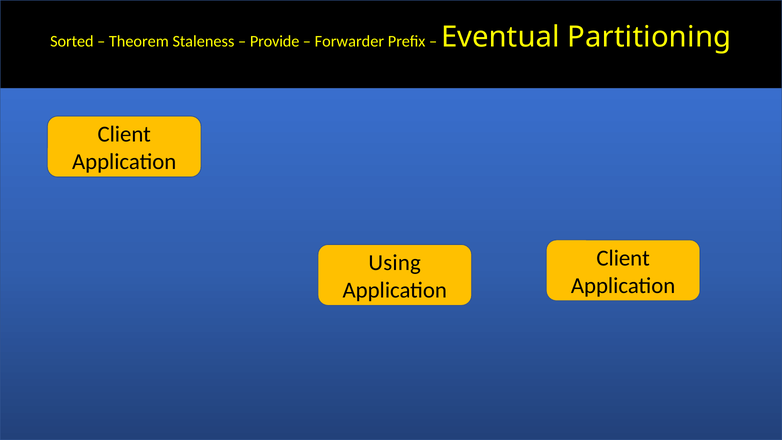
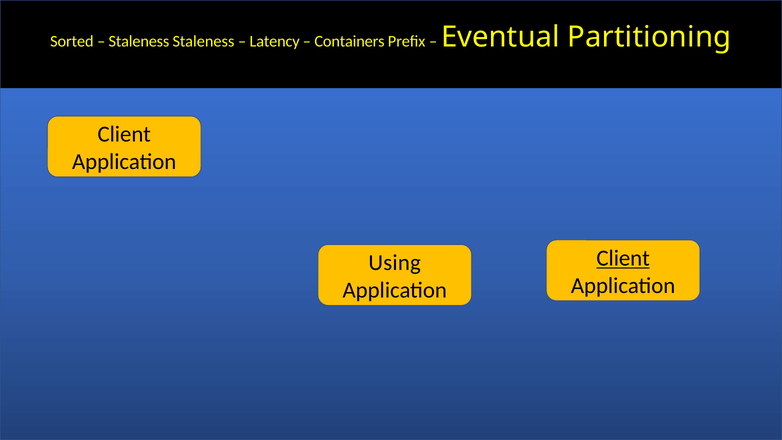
Theorem at (139, 42): Theorem -> Staleness
Provide: Provide -> Latency
Forwarder: Forwarder -> Containers
Client at (623, 258) underline: none -> present
